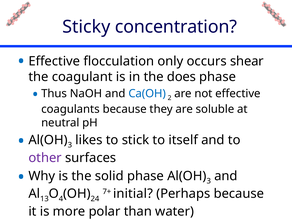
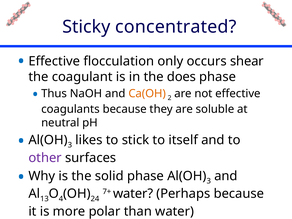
concentration: concentration -> concentrated
Ca(OH colour: blue -> orange
7+ initial: initial -> water
